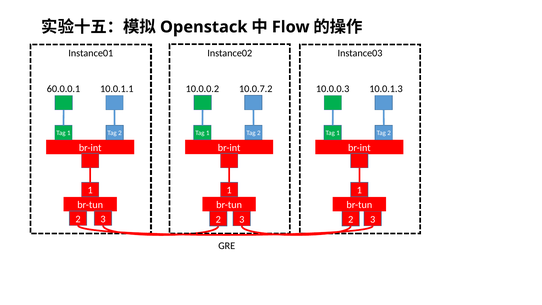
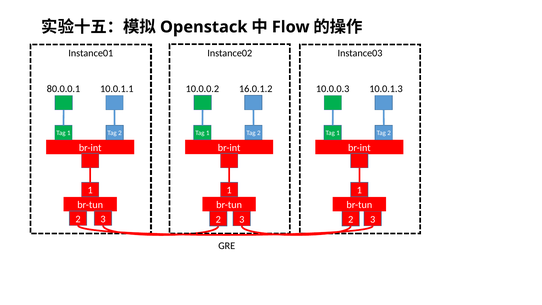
10.0.7.2: 10.0.7.2 -> 16.0.1.2
60.0.0.1: 60.0.0.1 -> 80.0.0.1
